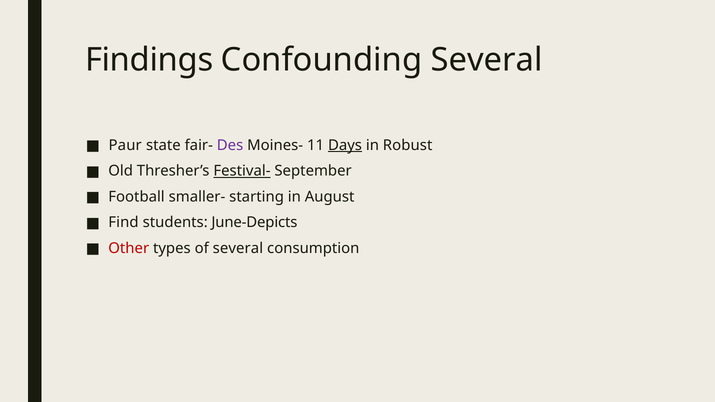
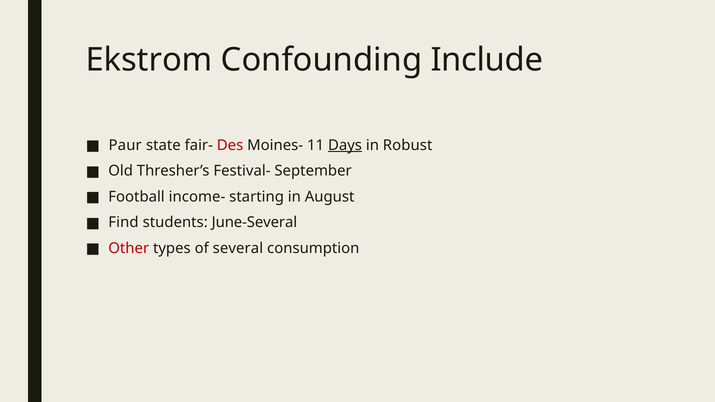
Findings: Findings -> Ekstrom
Confounding Several: Several -> Include
Des colour: purple -> red
Festival- underline: present -> none
smaller-: smaller- -> income-
June-Depicts: June-Depicts -> June-Several
